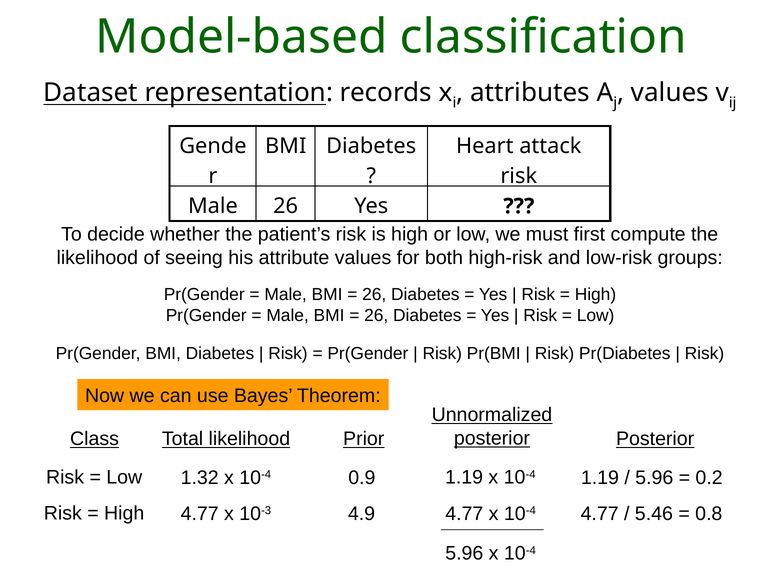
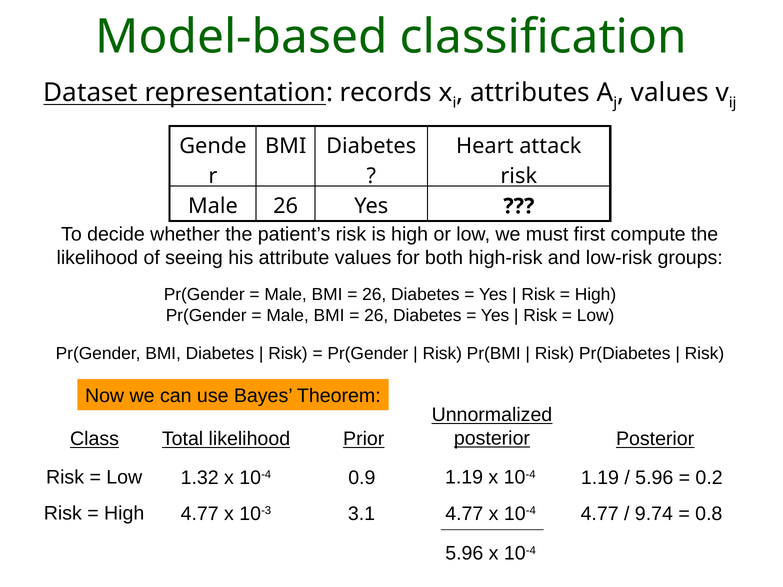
4.9: 4.9 -> 3.1
5.46: 5.46 -> 9.74
